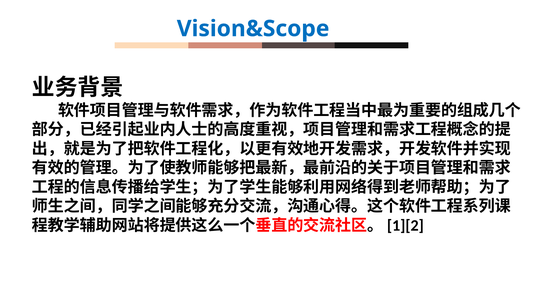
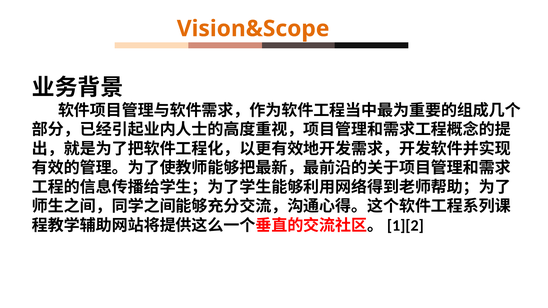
Vision&Scope colour: blue -> orange
